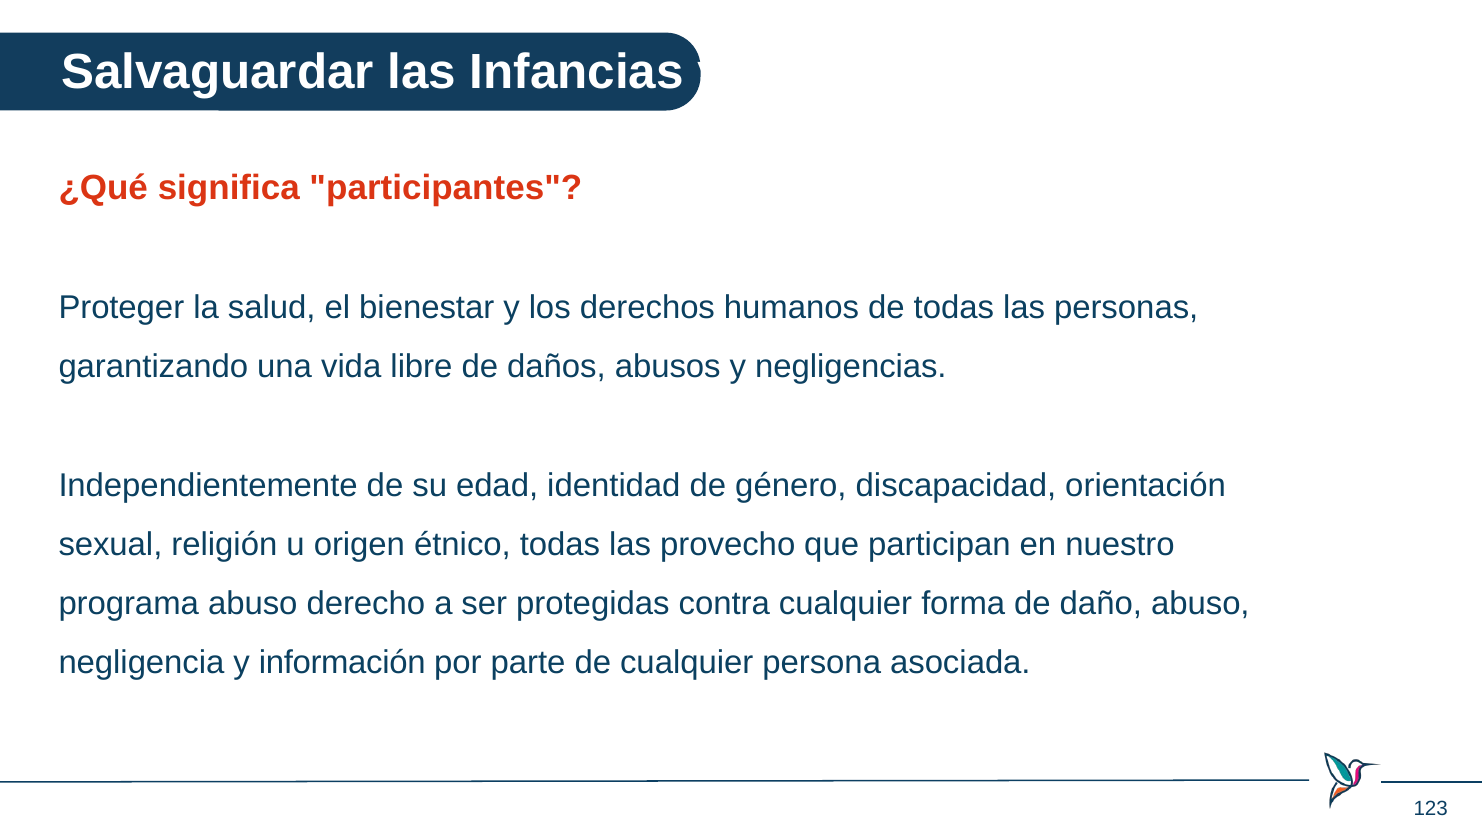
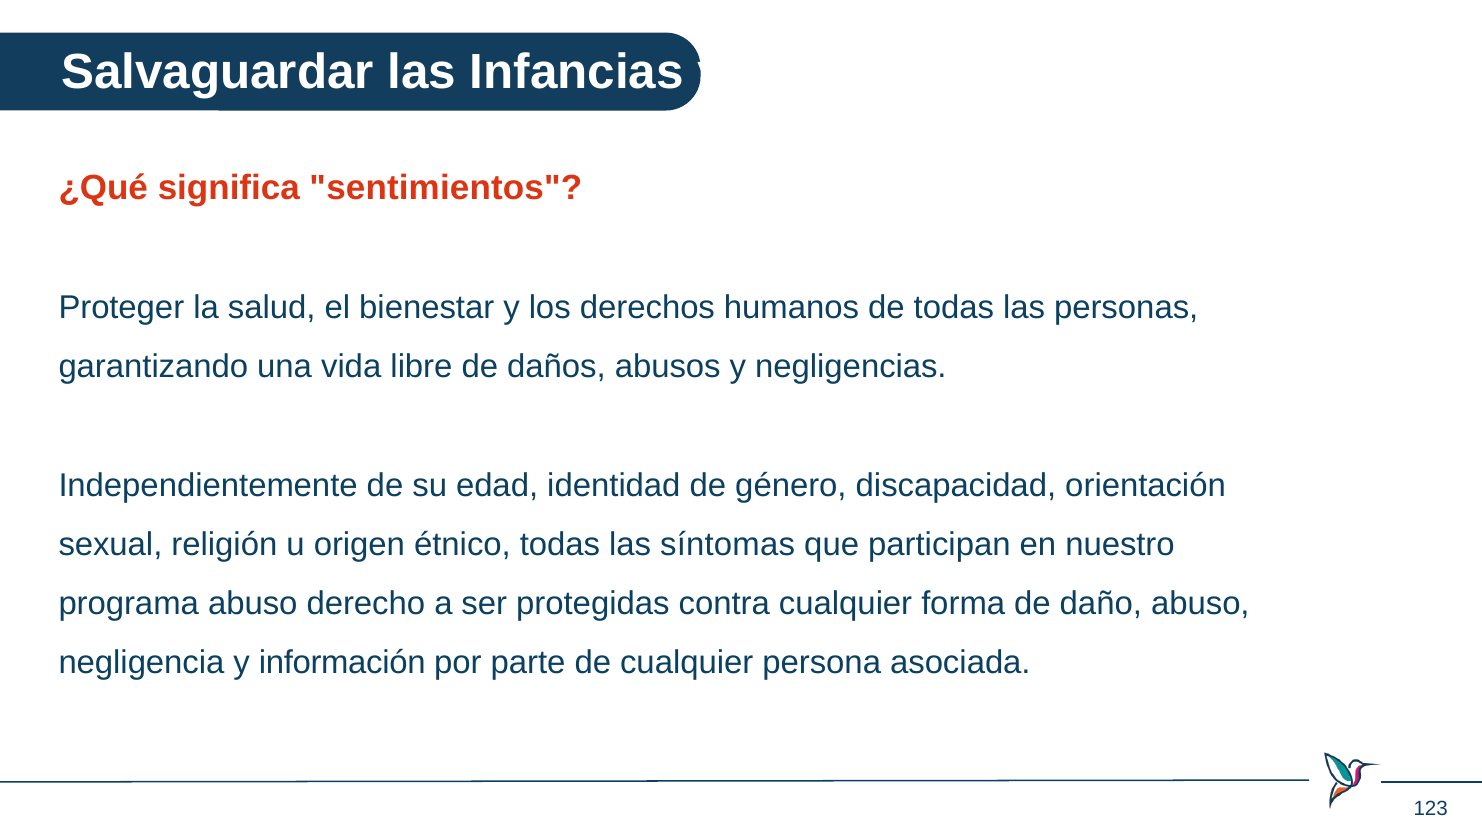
participantes: participantes -> sentimientos
provecho: provecho -> síntomas
